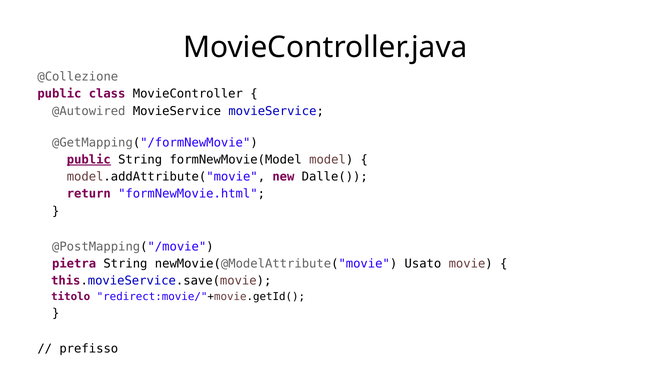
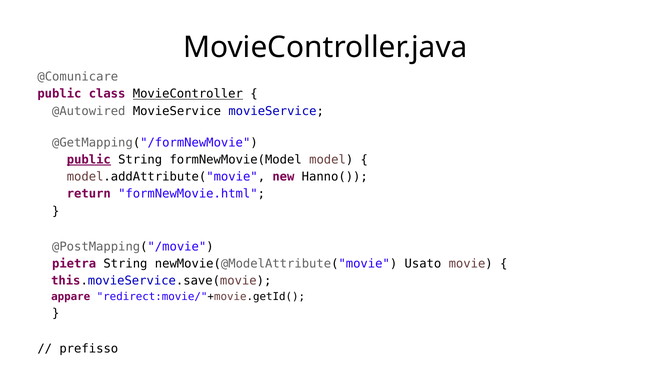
@Collezione: @Collezione -> @Comunicare
MovieController underline: none -> present
Dalle(: Dalle( -> Hanno(
titolo: titolo -> appare
